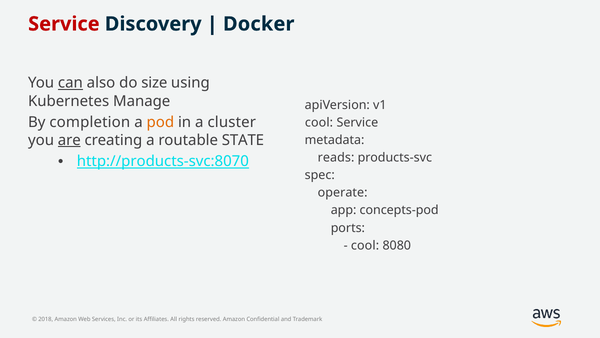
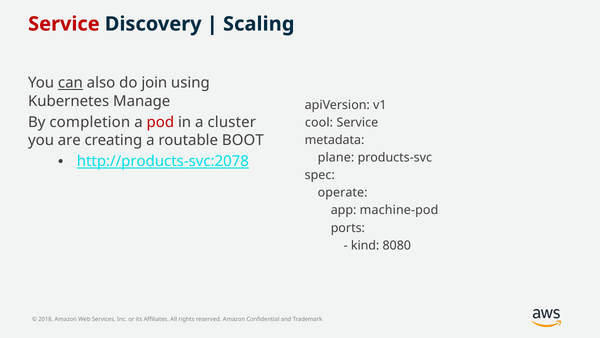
Docker: Docker -> Scaling
size: size -> join
pod colour: orange -> red
are underline: present -> none
STATE: STATE -> BOOT
reads: reads -> plane
http://products-svc:8070: http://products-svc:8070 -> http://products-svc:2078
concepts-pod: concepts-pod -> machine-pod
cool at (365, 245): cool -> kind
